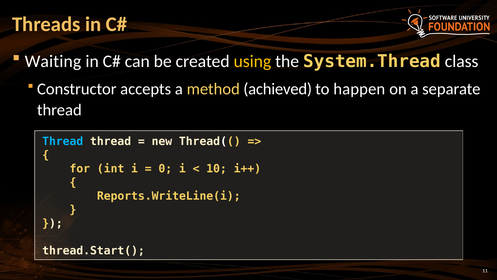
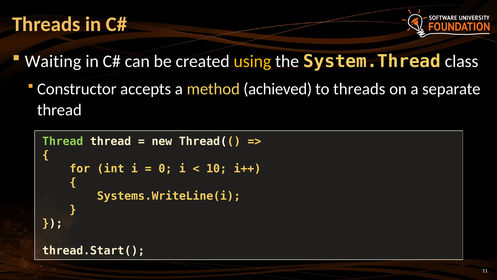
to happen: happen -> threads
Thread at (63, 141) colour: light blue -> light green
Reports.WriteLine(i: Reports.WriteLine(i -> Systems.WriteLine(i
